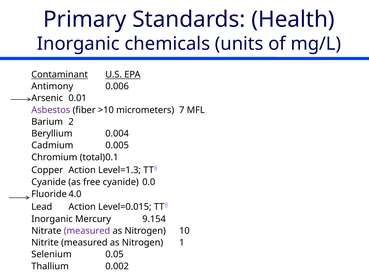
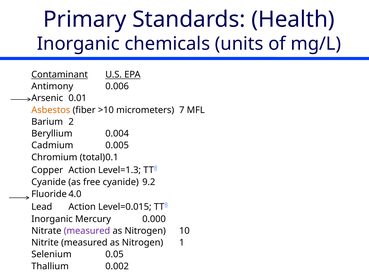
Asbestos colour: purple -> orange
0.0: 0.0 -> 9.2
9.154: 9.154 -> 0.000
